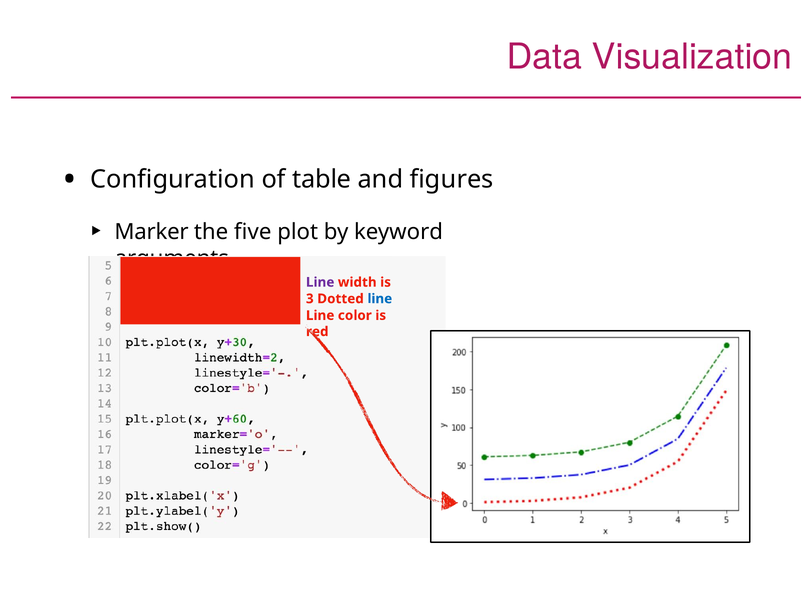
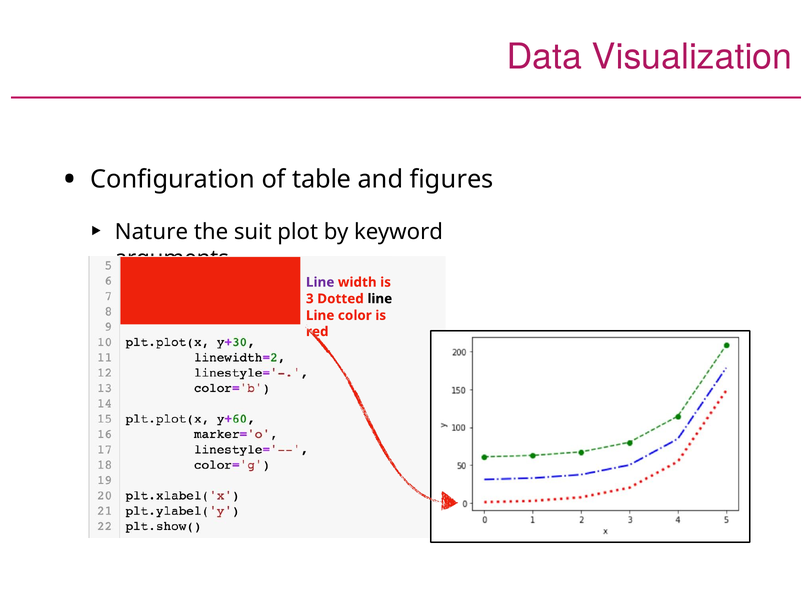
Marker: Marker -> Nature
five: five -> suit
line at (380, 299) colour: blue -> black
